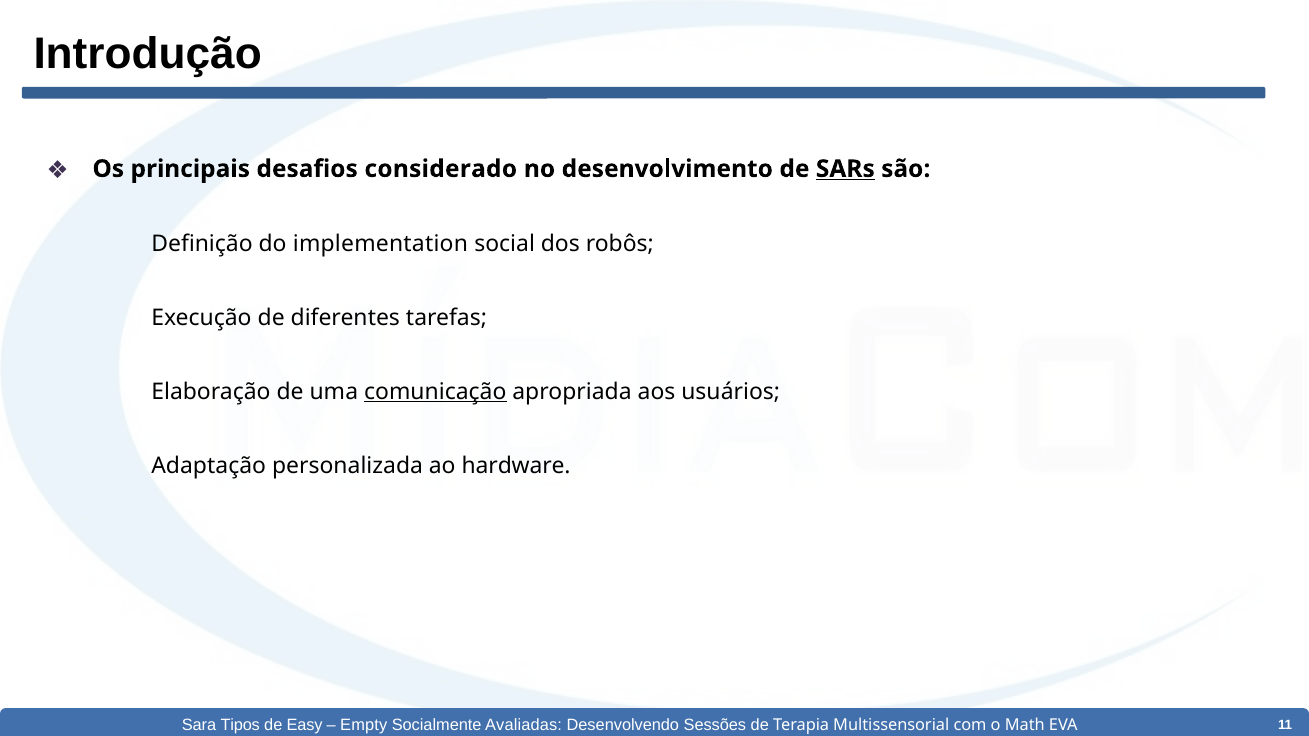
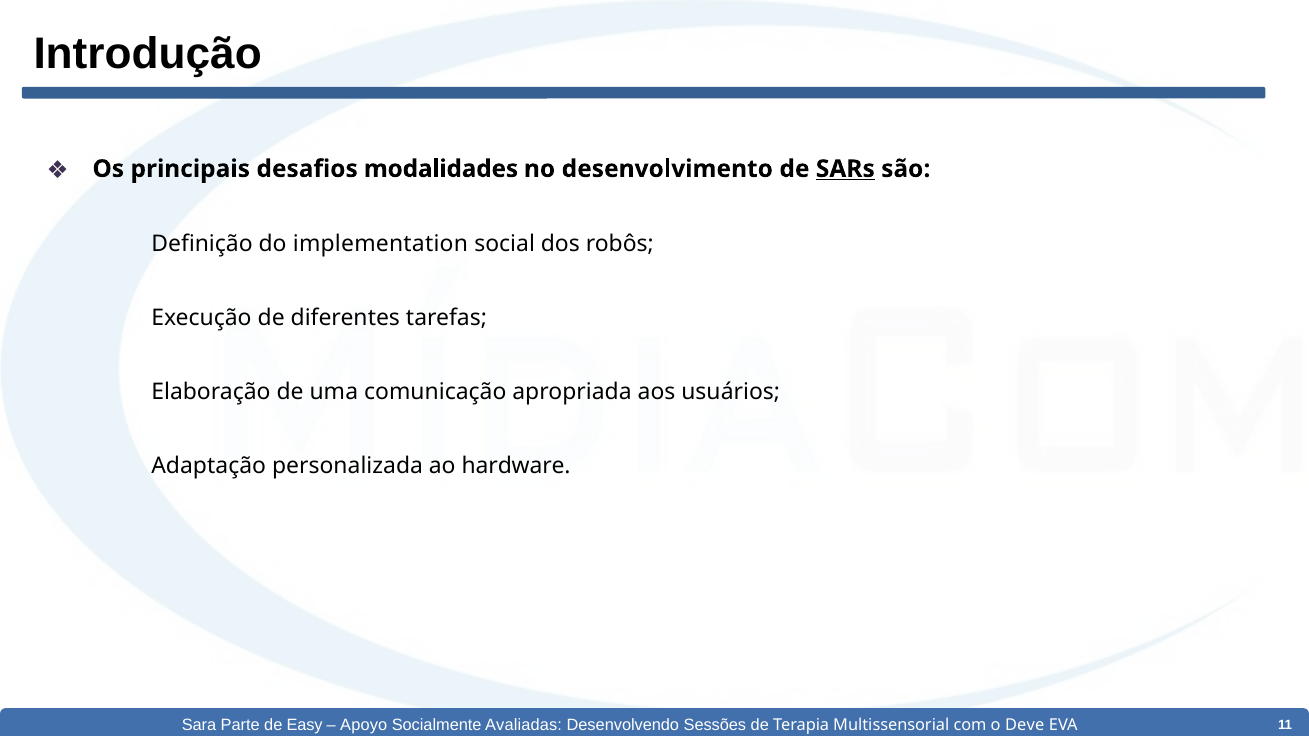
considerado: considerado -> modalidades
comunicação underline: present -> none
Tipos: Tipos -> Parte
Empty: Empty -> Apoyo
Math: Math -> Deve
